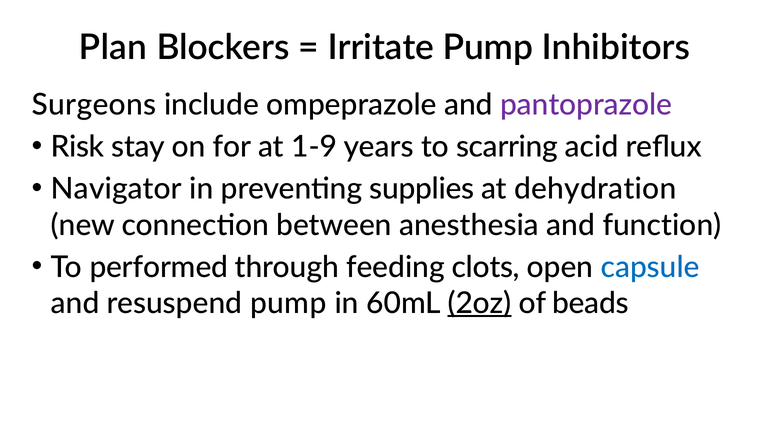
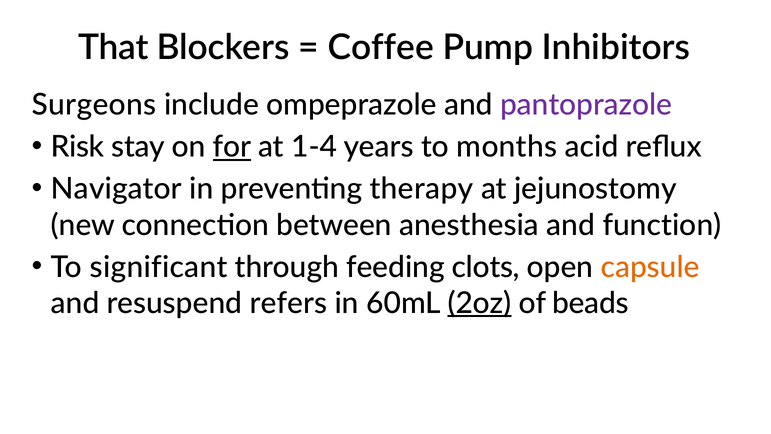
Plan: Plan -> That
Irritate: Irritate -> Coffee
for underline: none -> present
1-9: 1-9 -> 1-4
scarring: scarring -> months
supplies: supplies -> therapy
dehydration: dehydration -> jejunostomy
performed: performed -> significant
capsule colour: blue -> orange
resuspend pump: pump -> refers
